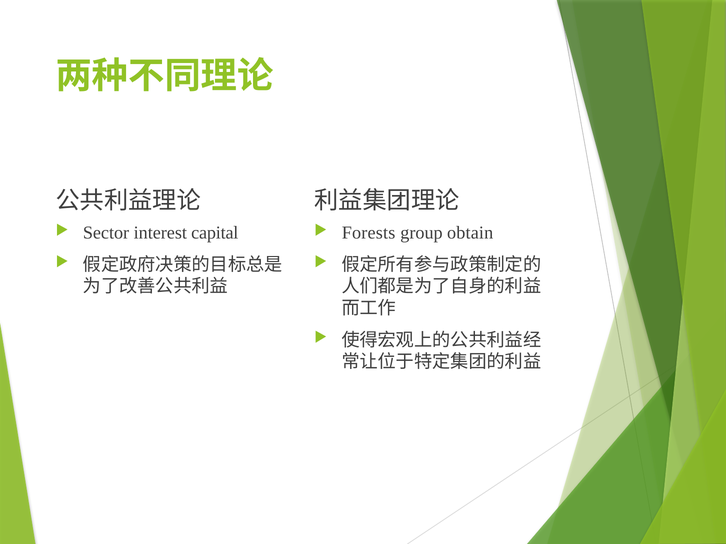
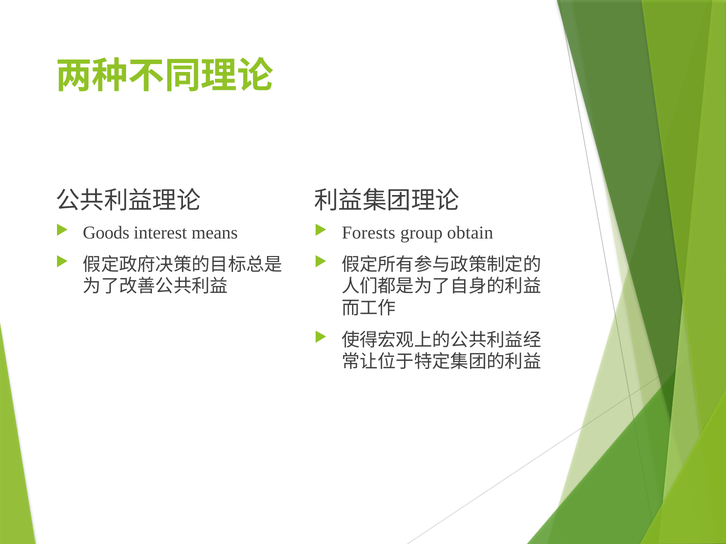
Sector: Sector -> Goods
capital: capital -> means
